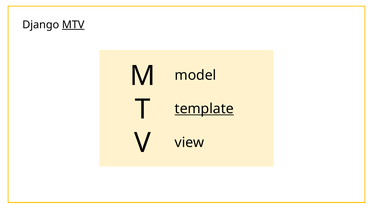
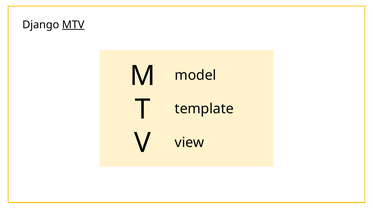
template underline: present -> none
